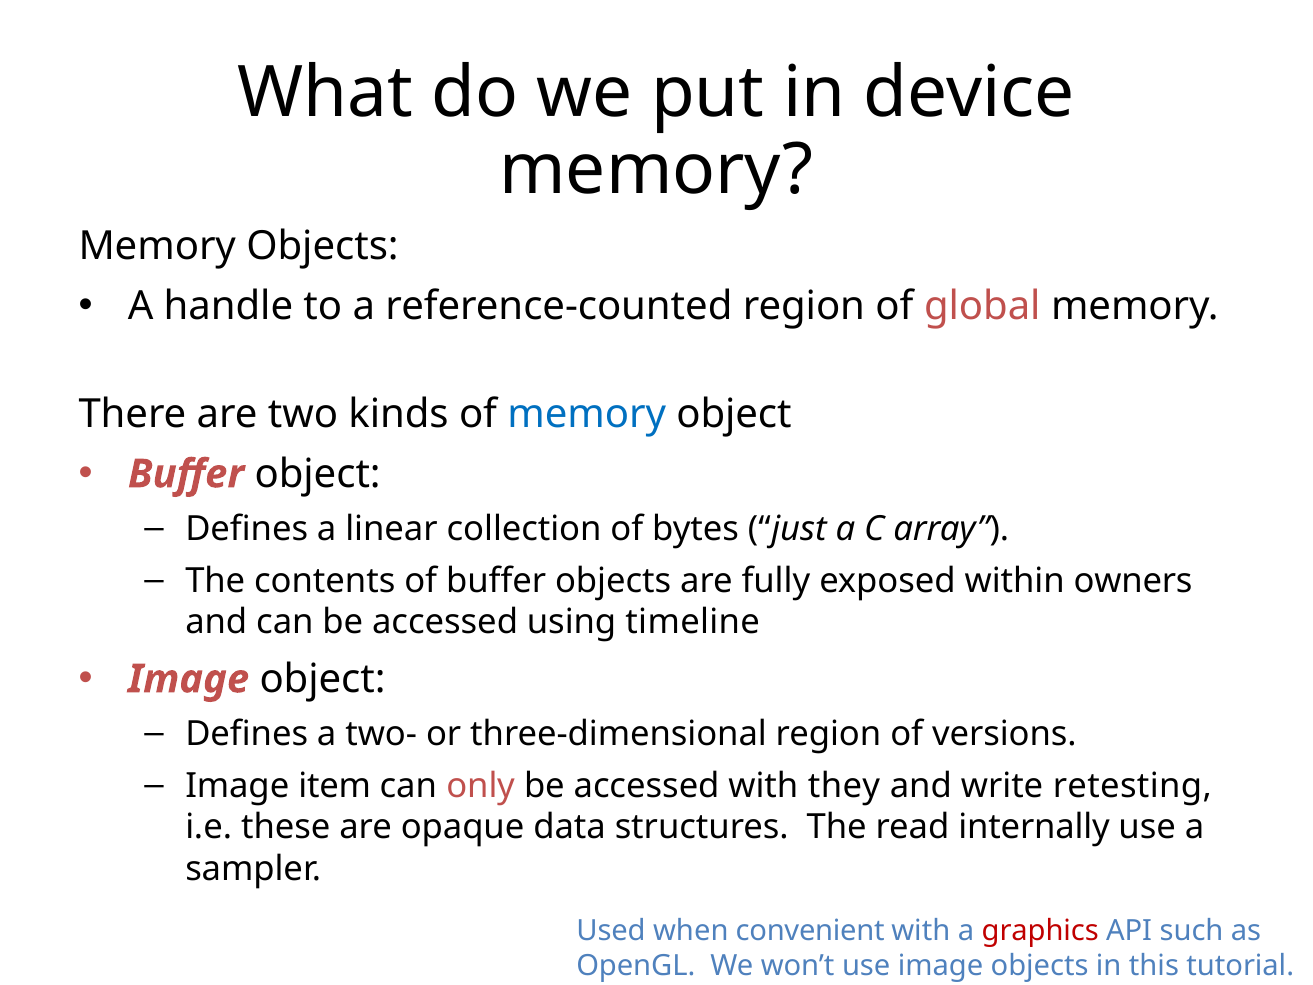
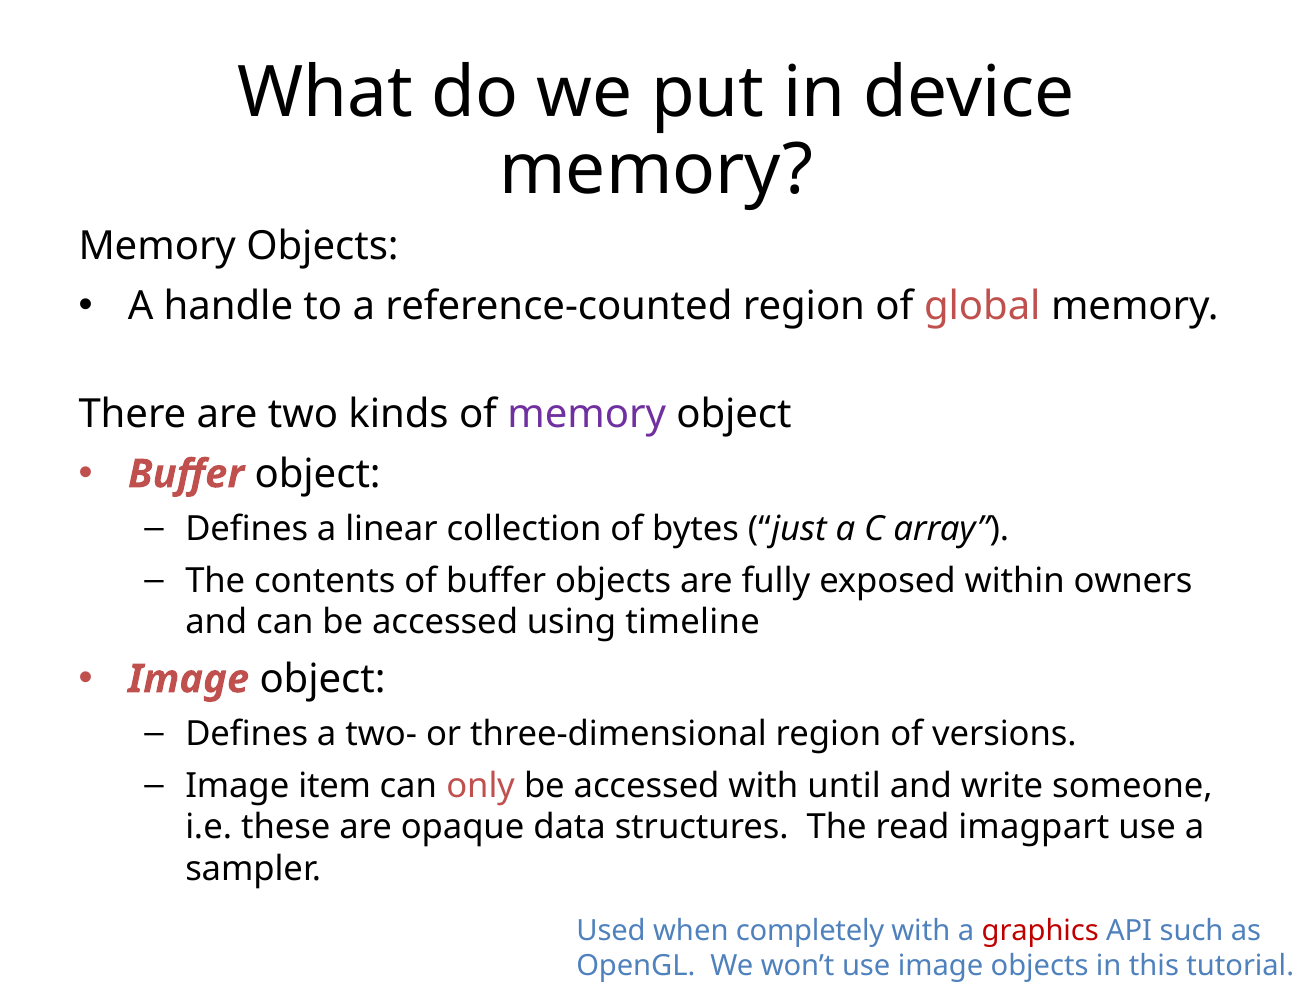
memory at (587, 414) colour: blue -> purple
they: they -> until
retesting: retesting -> someone
internally: internally -> imagpart
convenient: convenient -> completely
